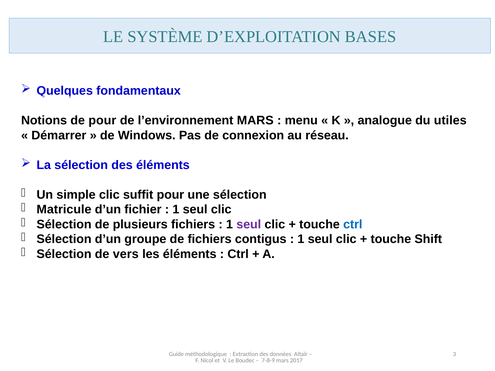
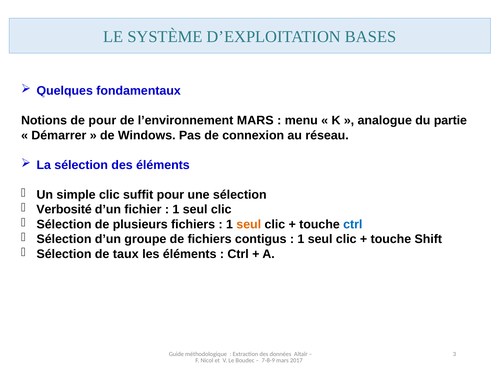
utiles: utiles -> partie
Matricule: Matricule -> Verbosité
seul at (249, 225) colour: purple -> orange
vers: vers -> taux
